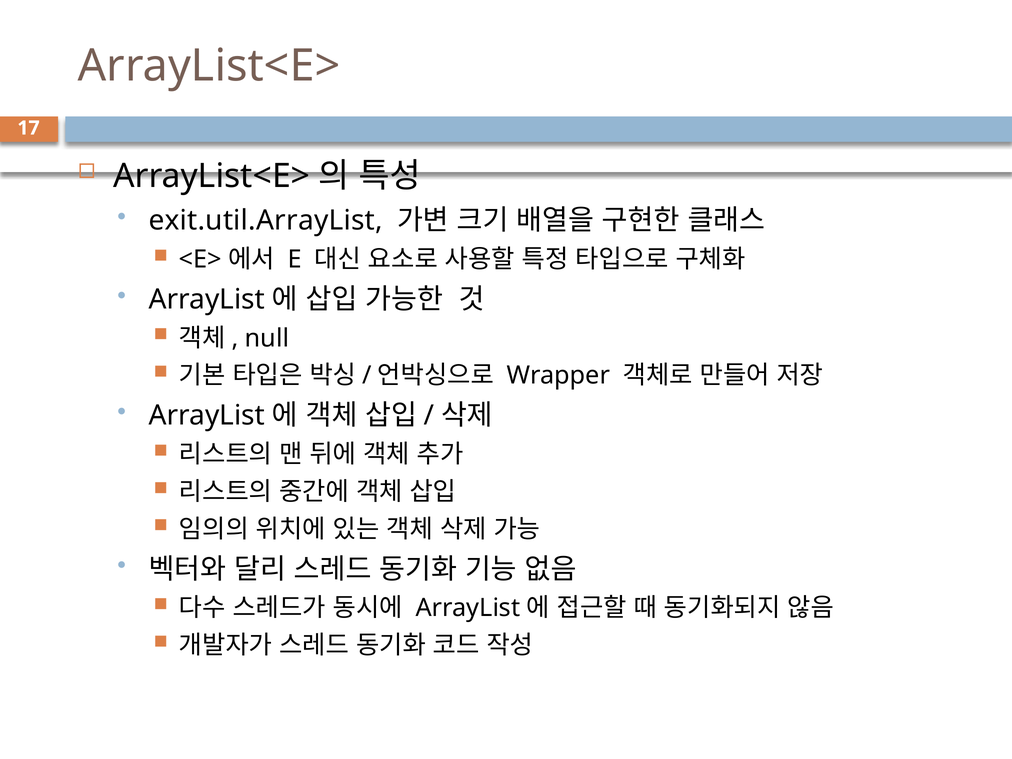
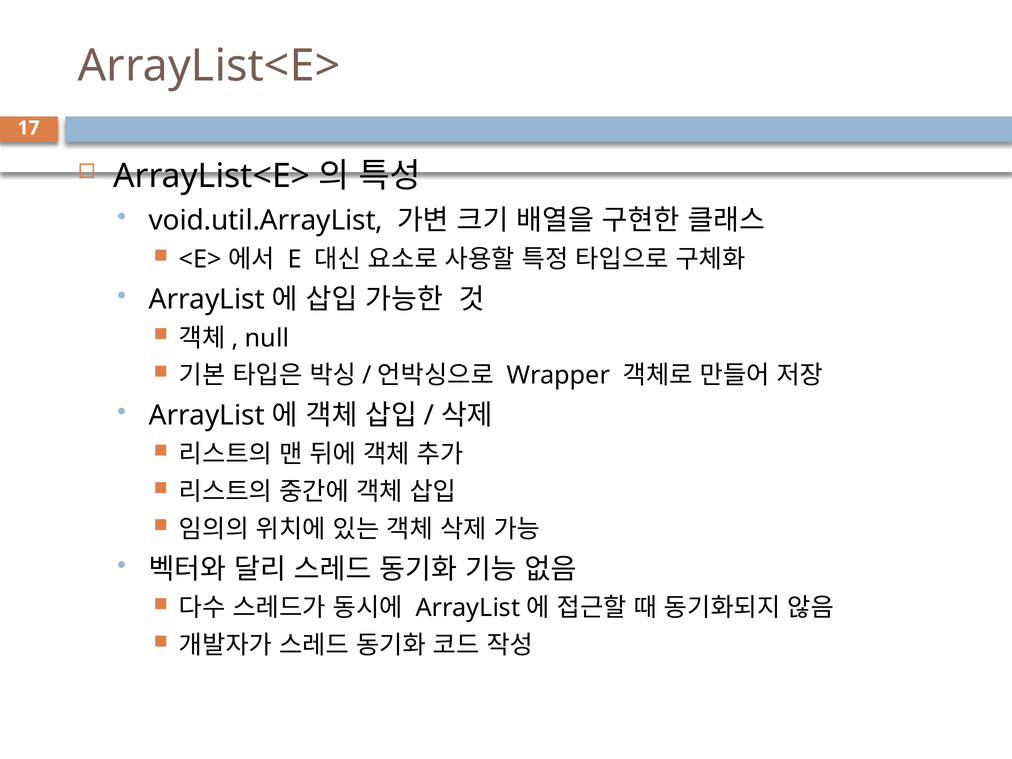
exit.util.ArrayList: exit.util.ArrayList -> void.util.ArrayList
